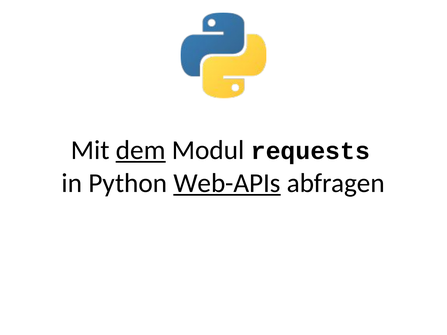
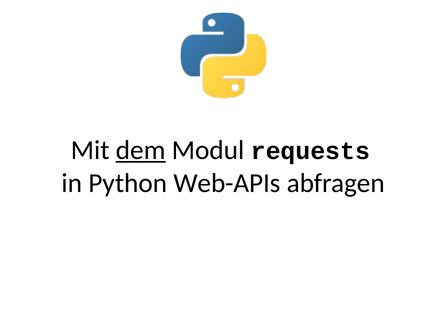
Web-APIs underline: present -> none
